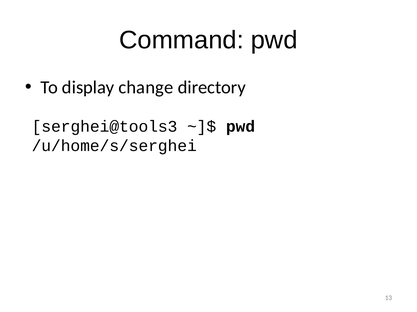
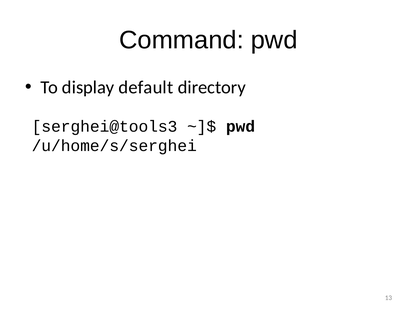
change: change -> default
